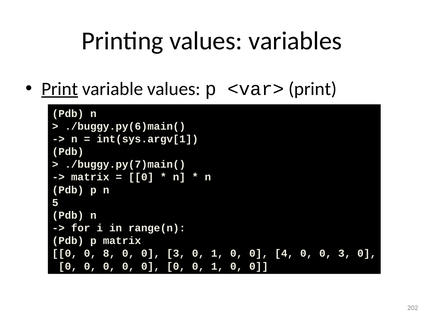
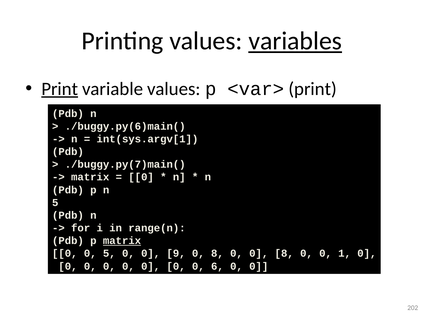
variables underline: none -> present
matrix at (122, 241) underline: none -> present
0 8: 8 -> 5
3 at (176, 253): 3 -> 9
1 at (217, 253): 1 -> 8
0 0 4: 4 -> 8
3 at (345, 253): 3 -> 1
0 0 1: 1 -> 6
